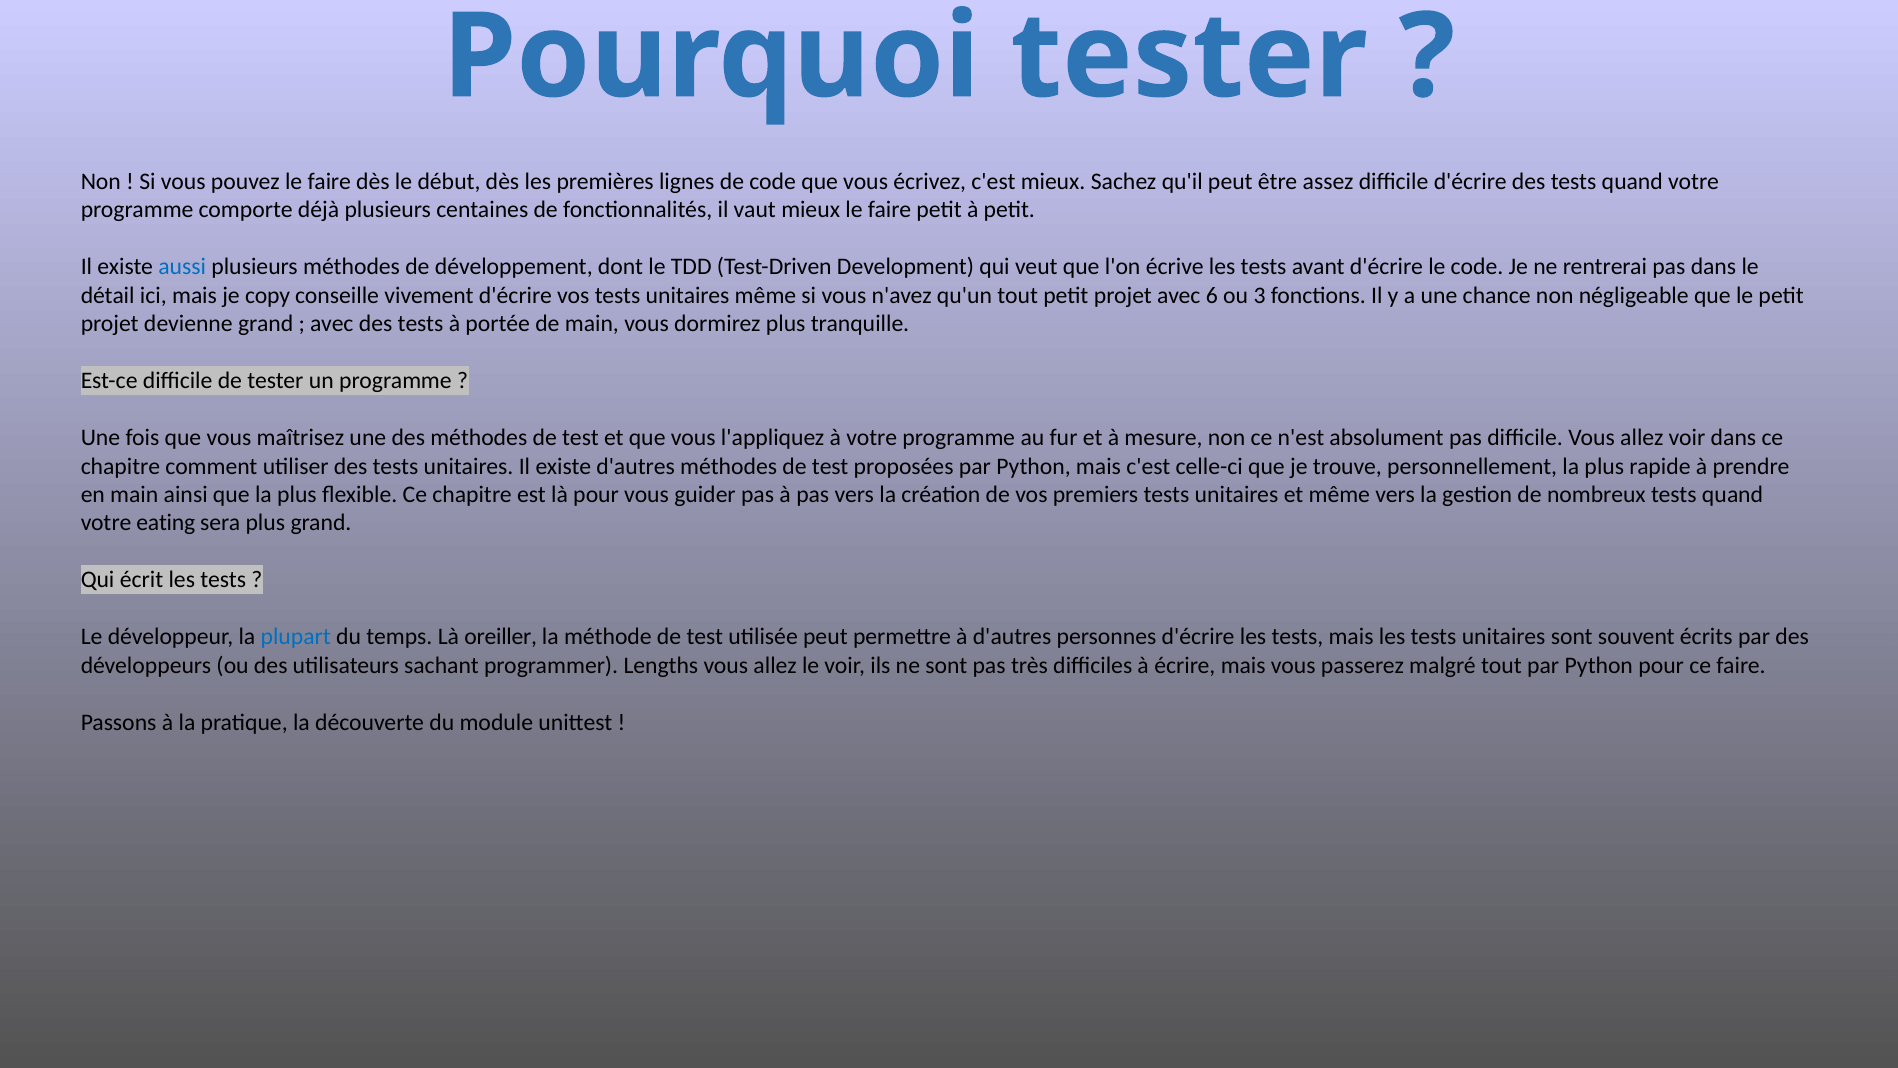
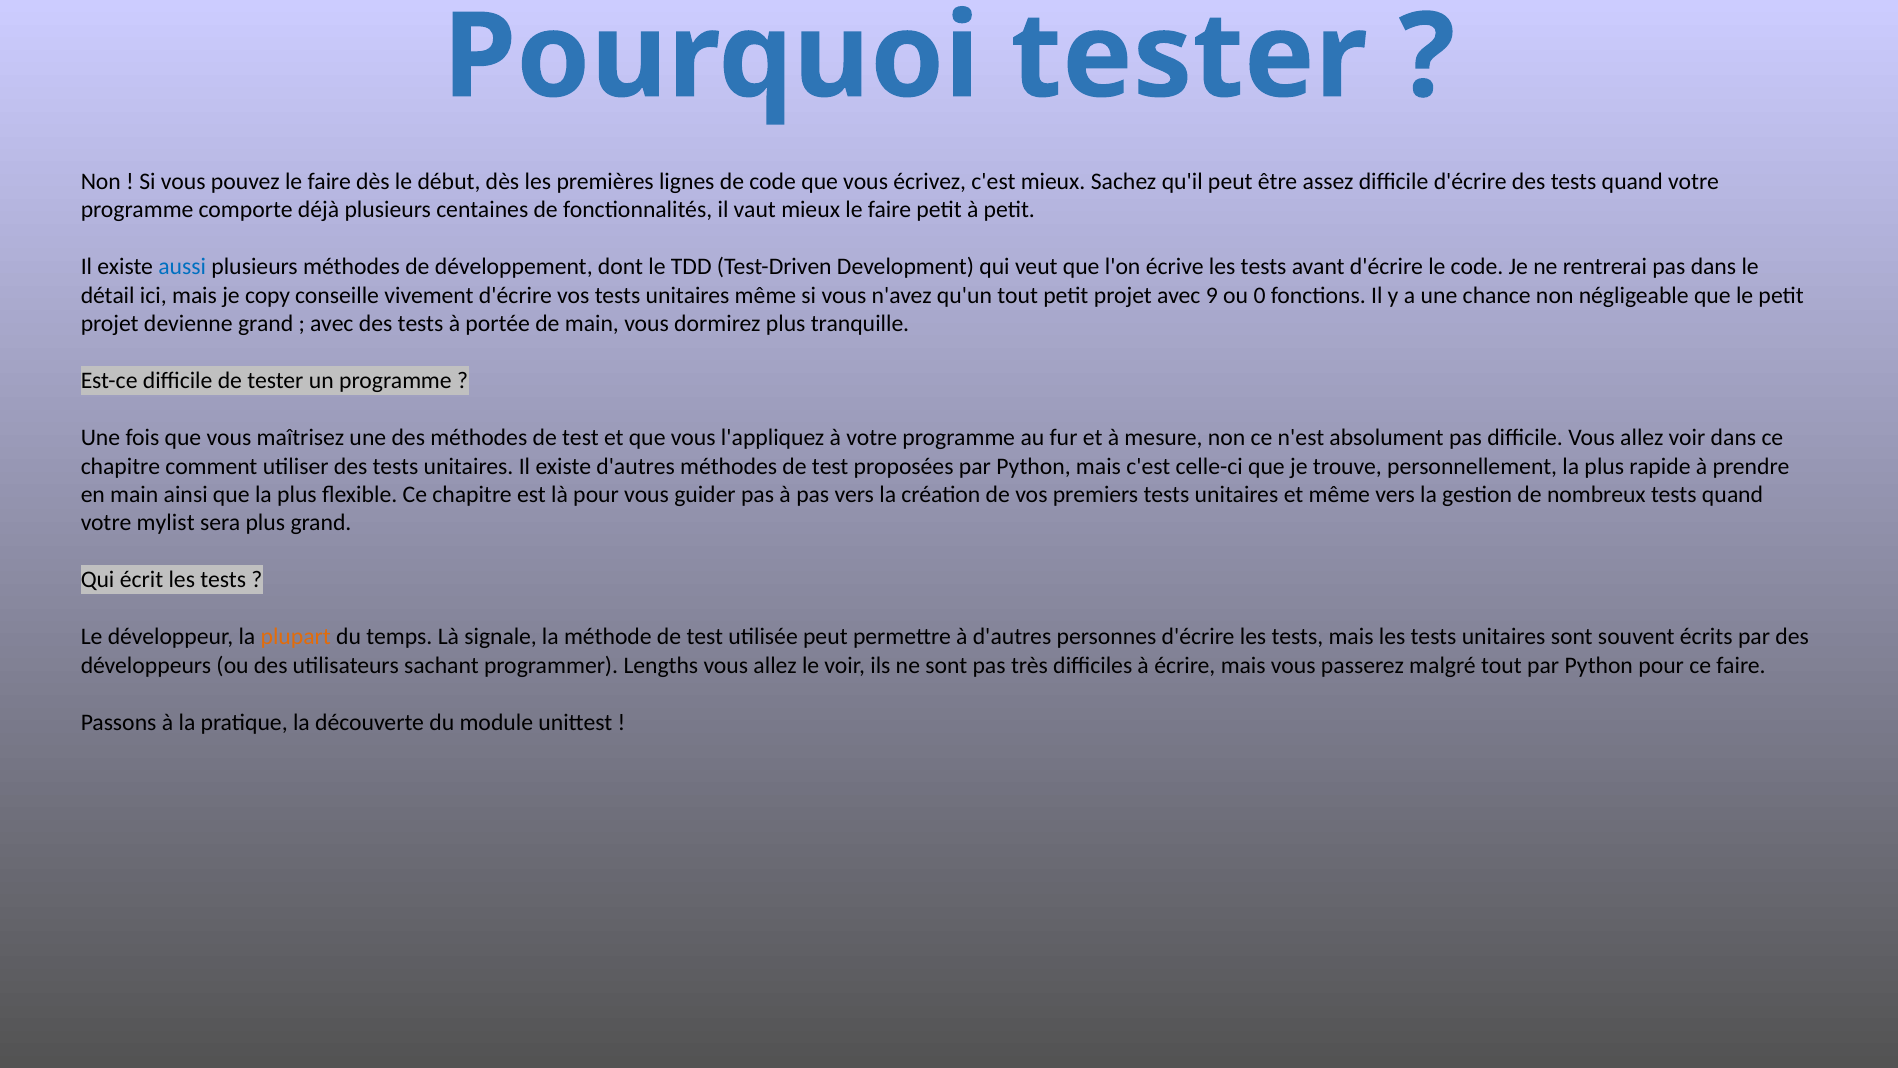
6: 6 -> 9
3: 3 -> 0
eating: eating -> mylist
plupart colour: blue -> orange
oreiller: oreiller -> signale
